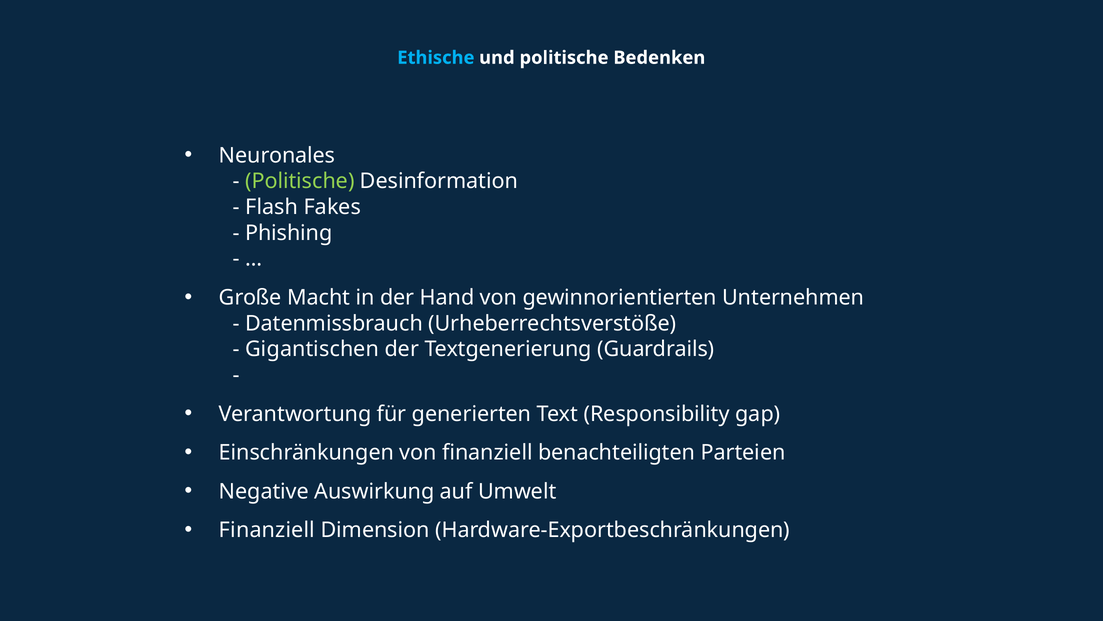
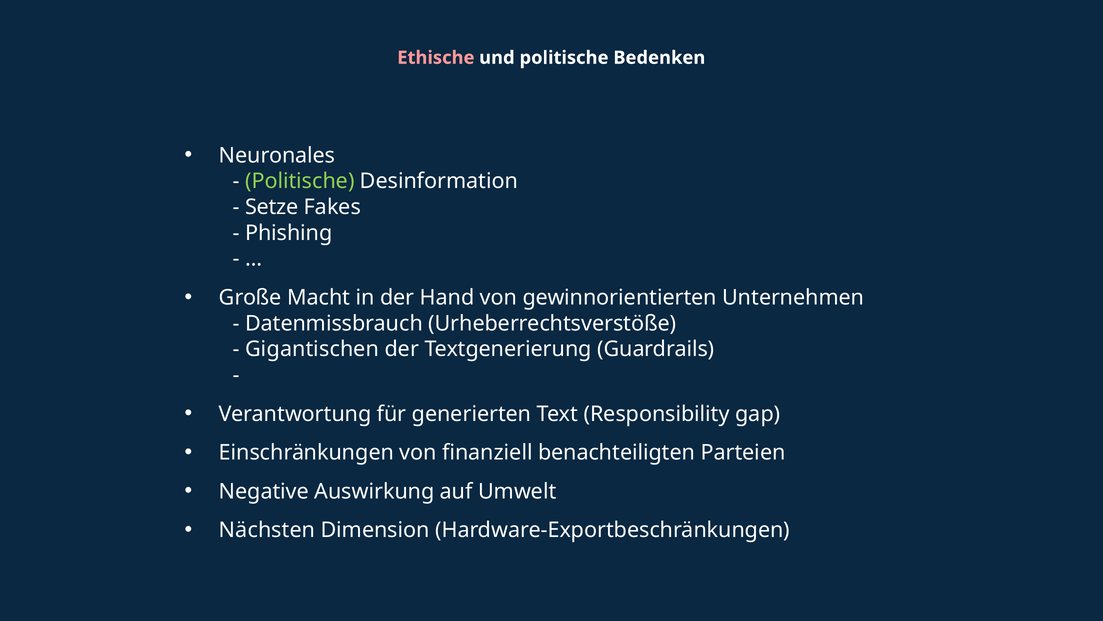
Ethische colour: light blue -> pink
Flash: Flash -> Setze
Finanziell at (267, 530): Finanziell -> Nächsten
